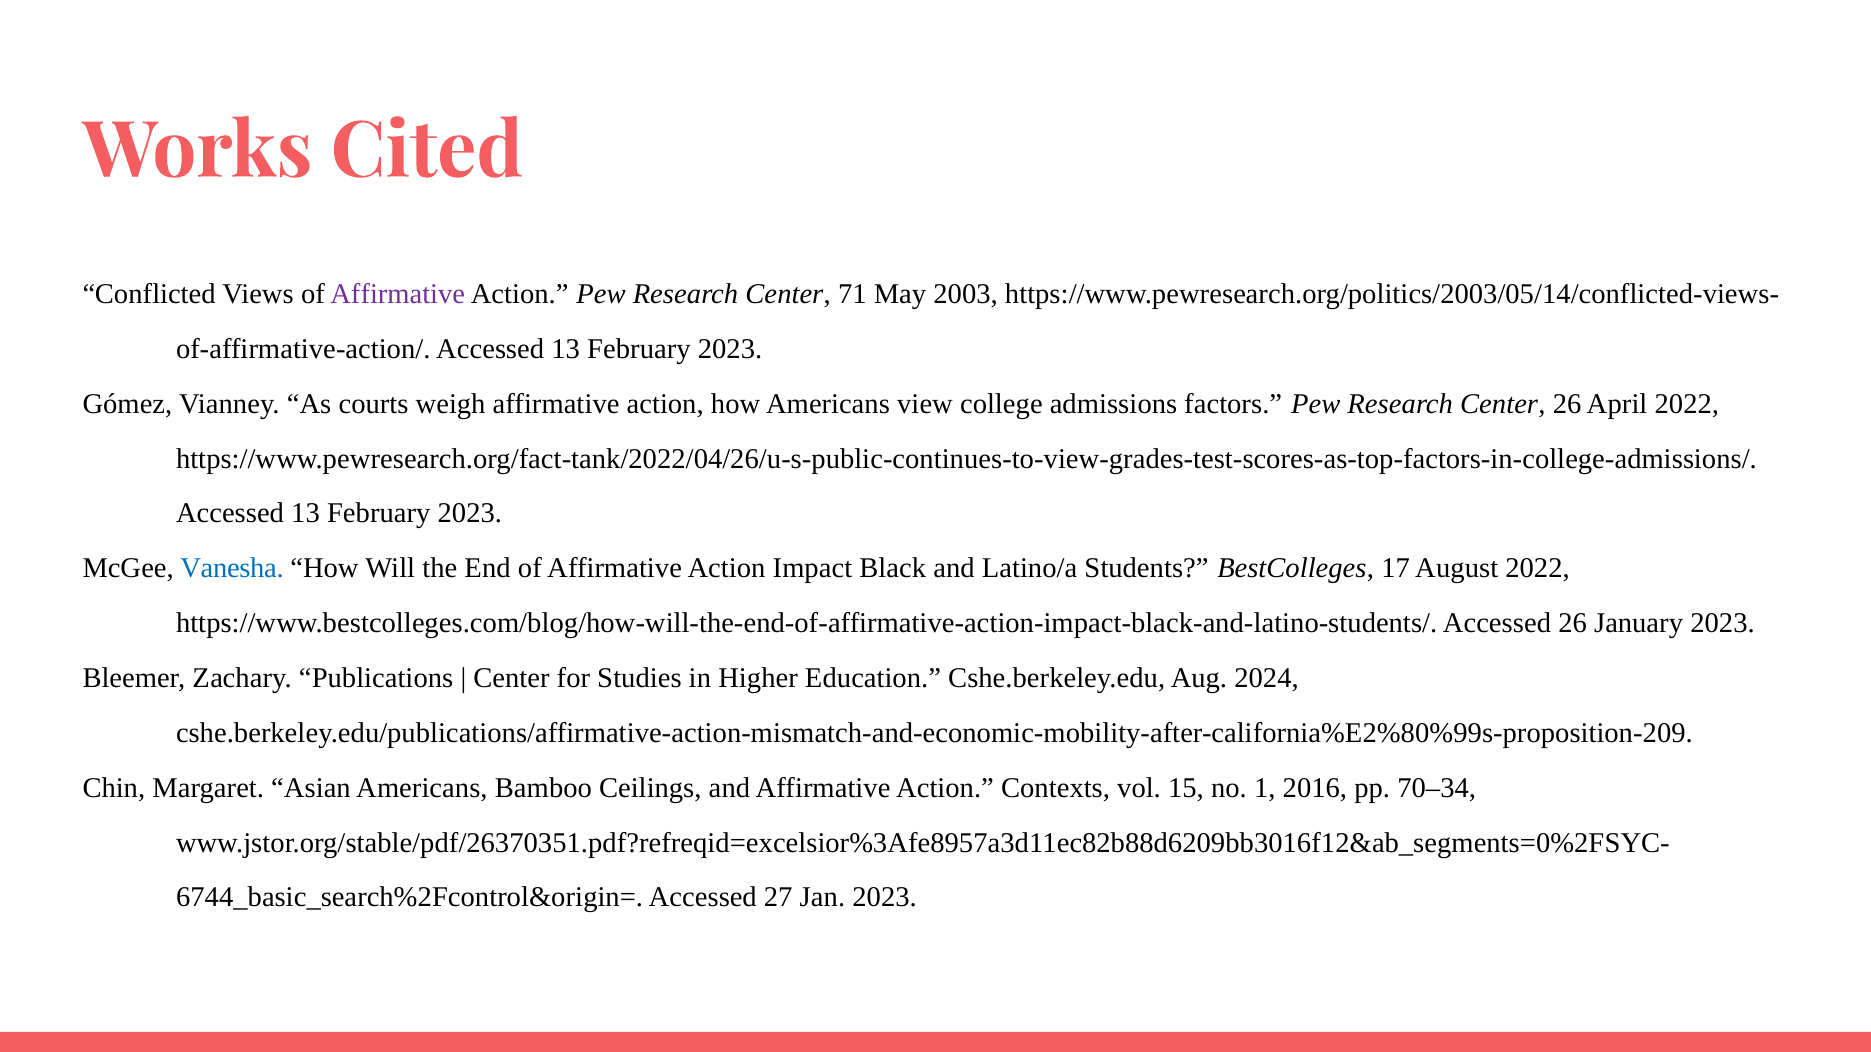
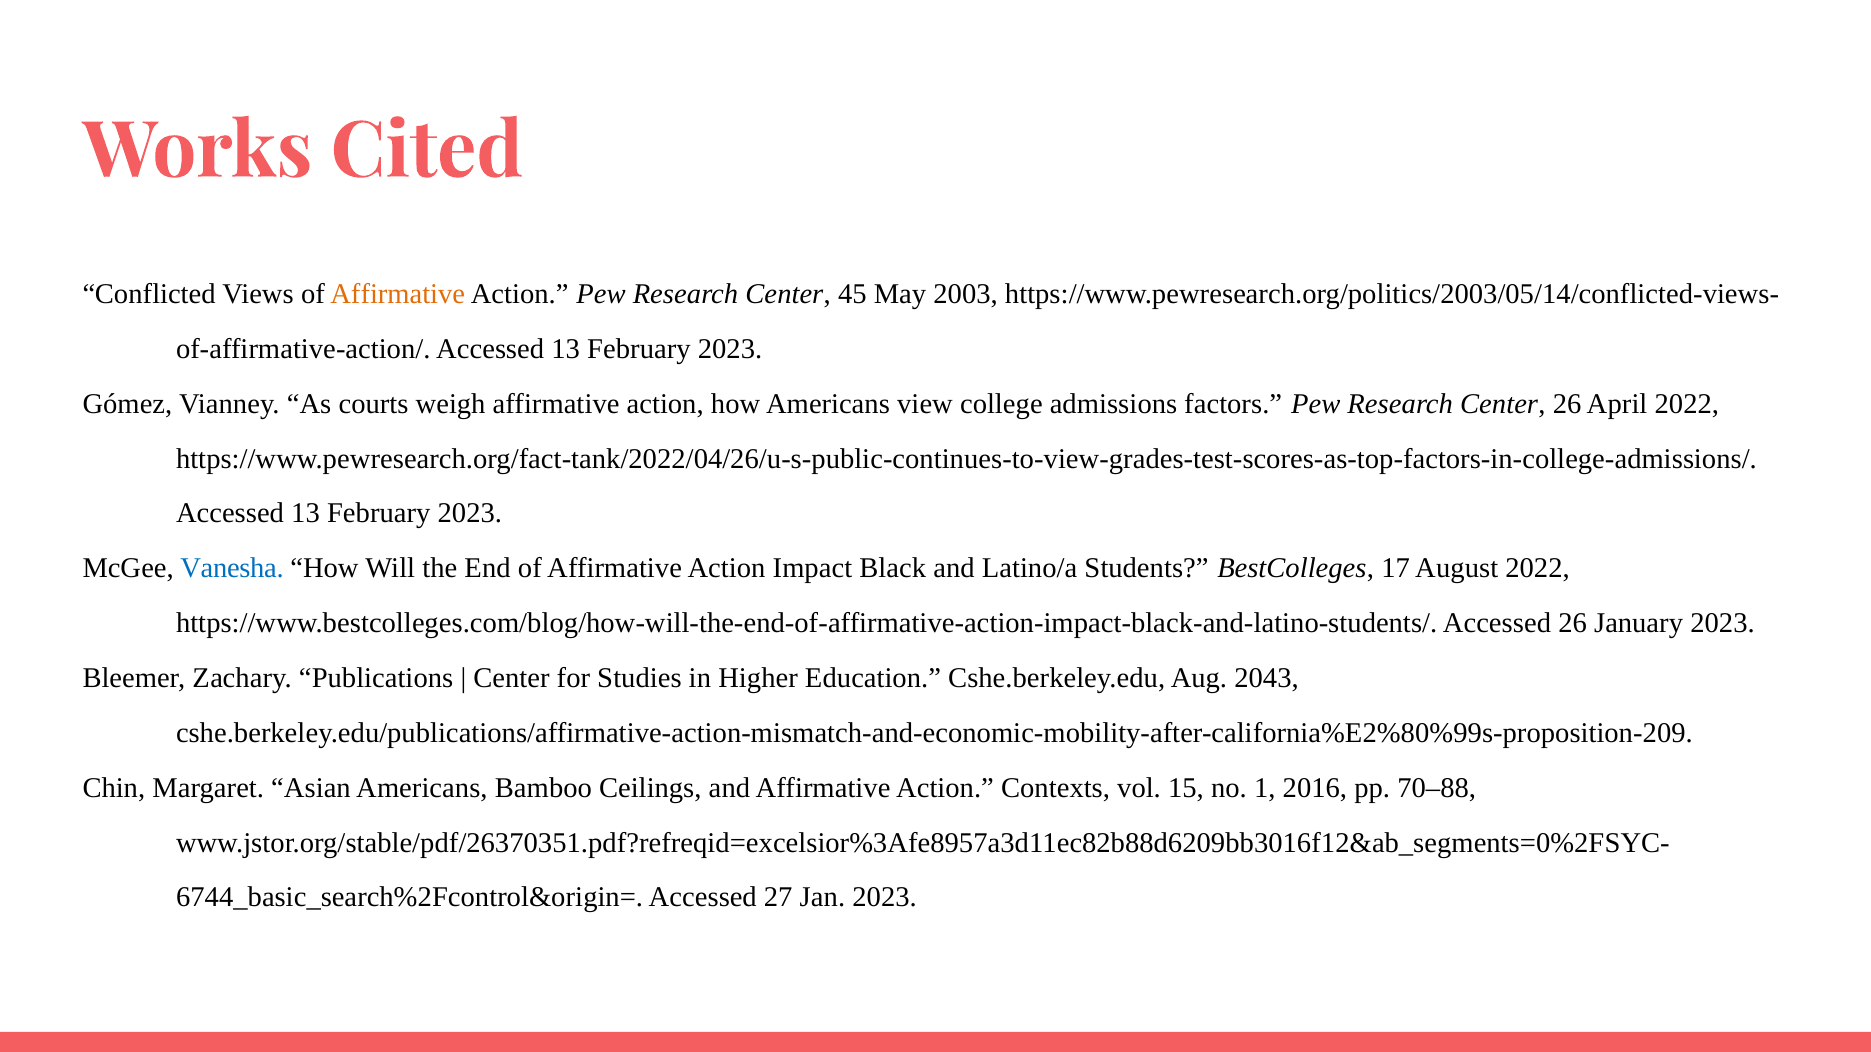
Affirmative at (398, 294) colour: purple -> orange
71: 71 -> 45
2024: 2024 -> 2043
70–34: 70–34 -> 70–88
